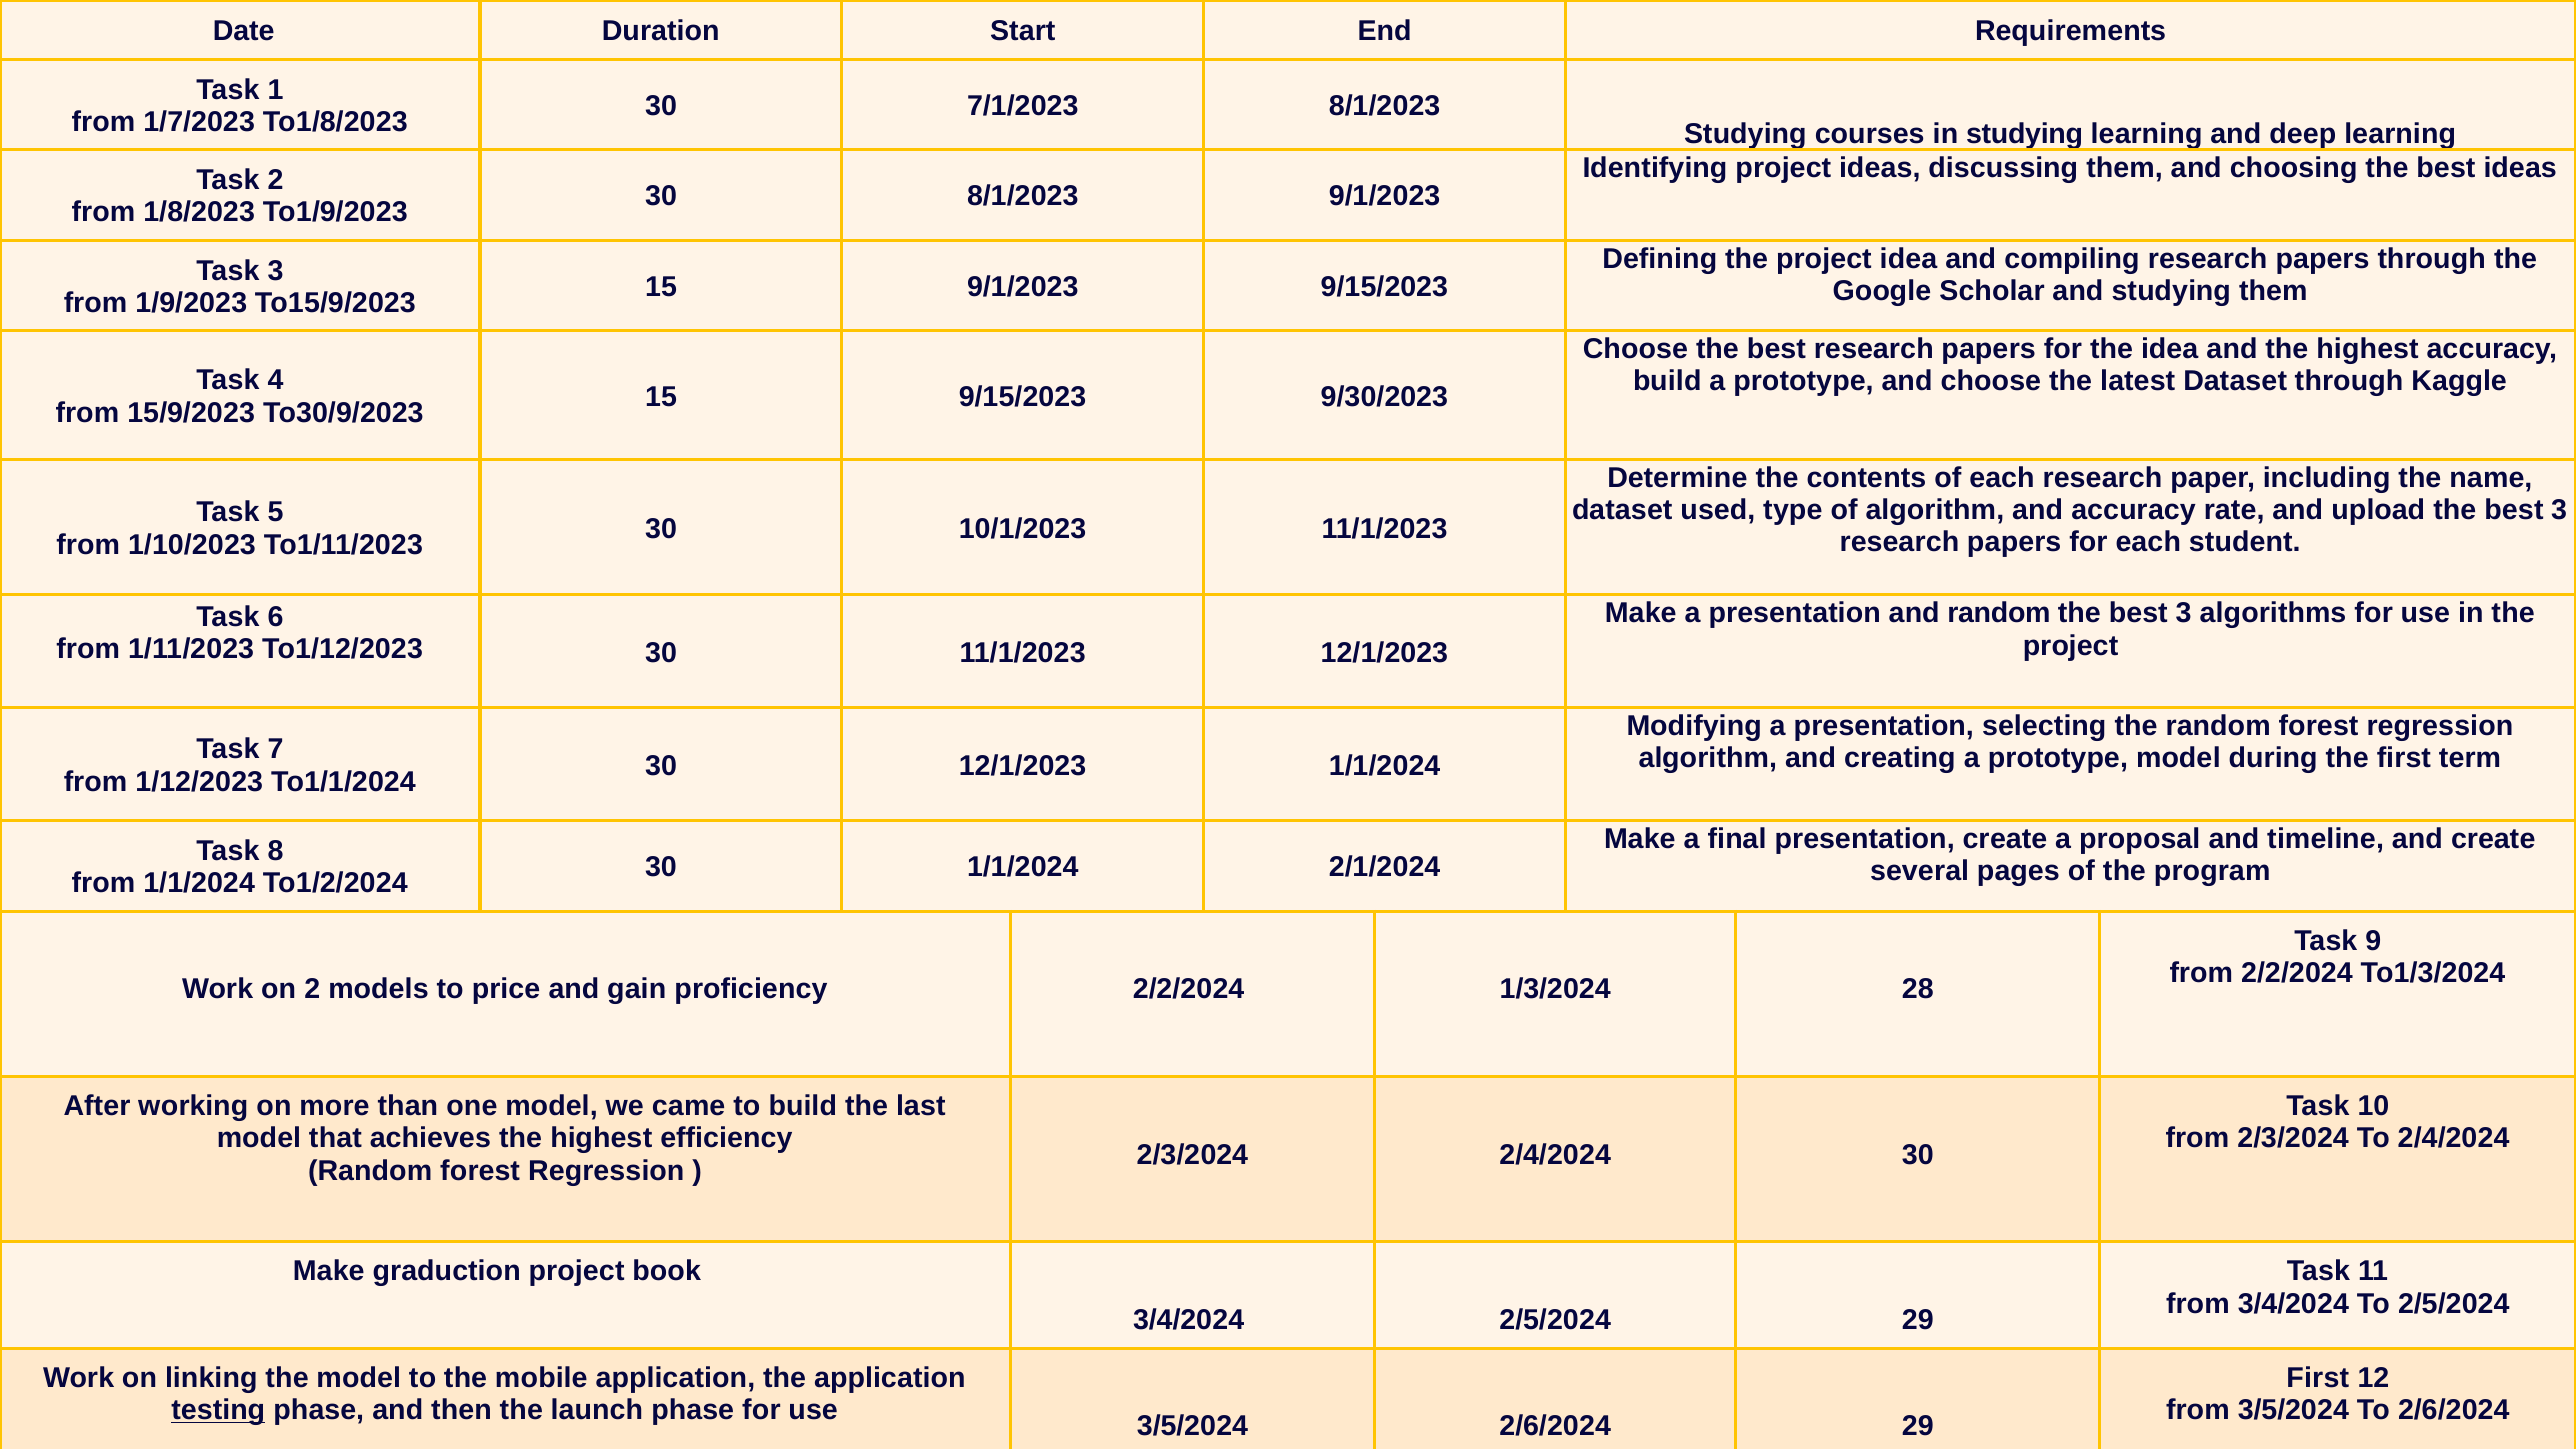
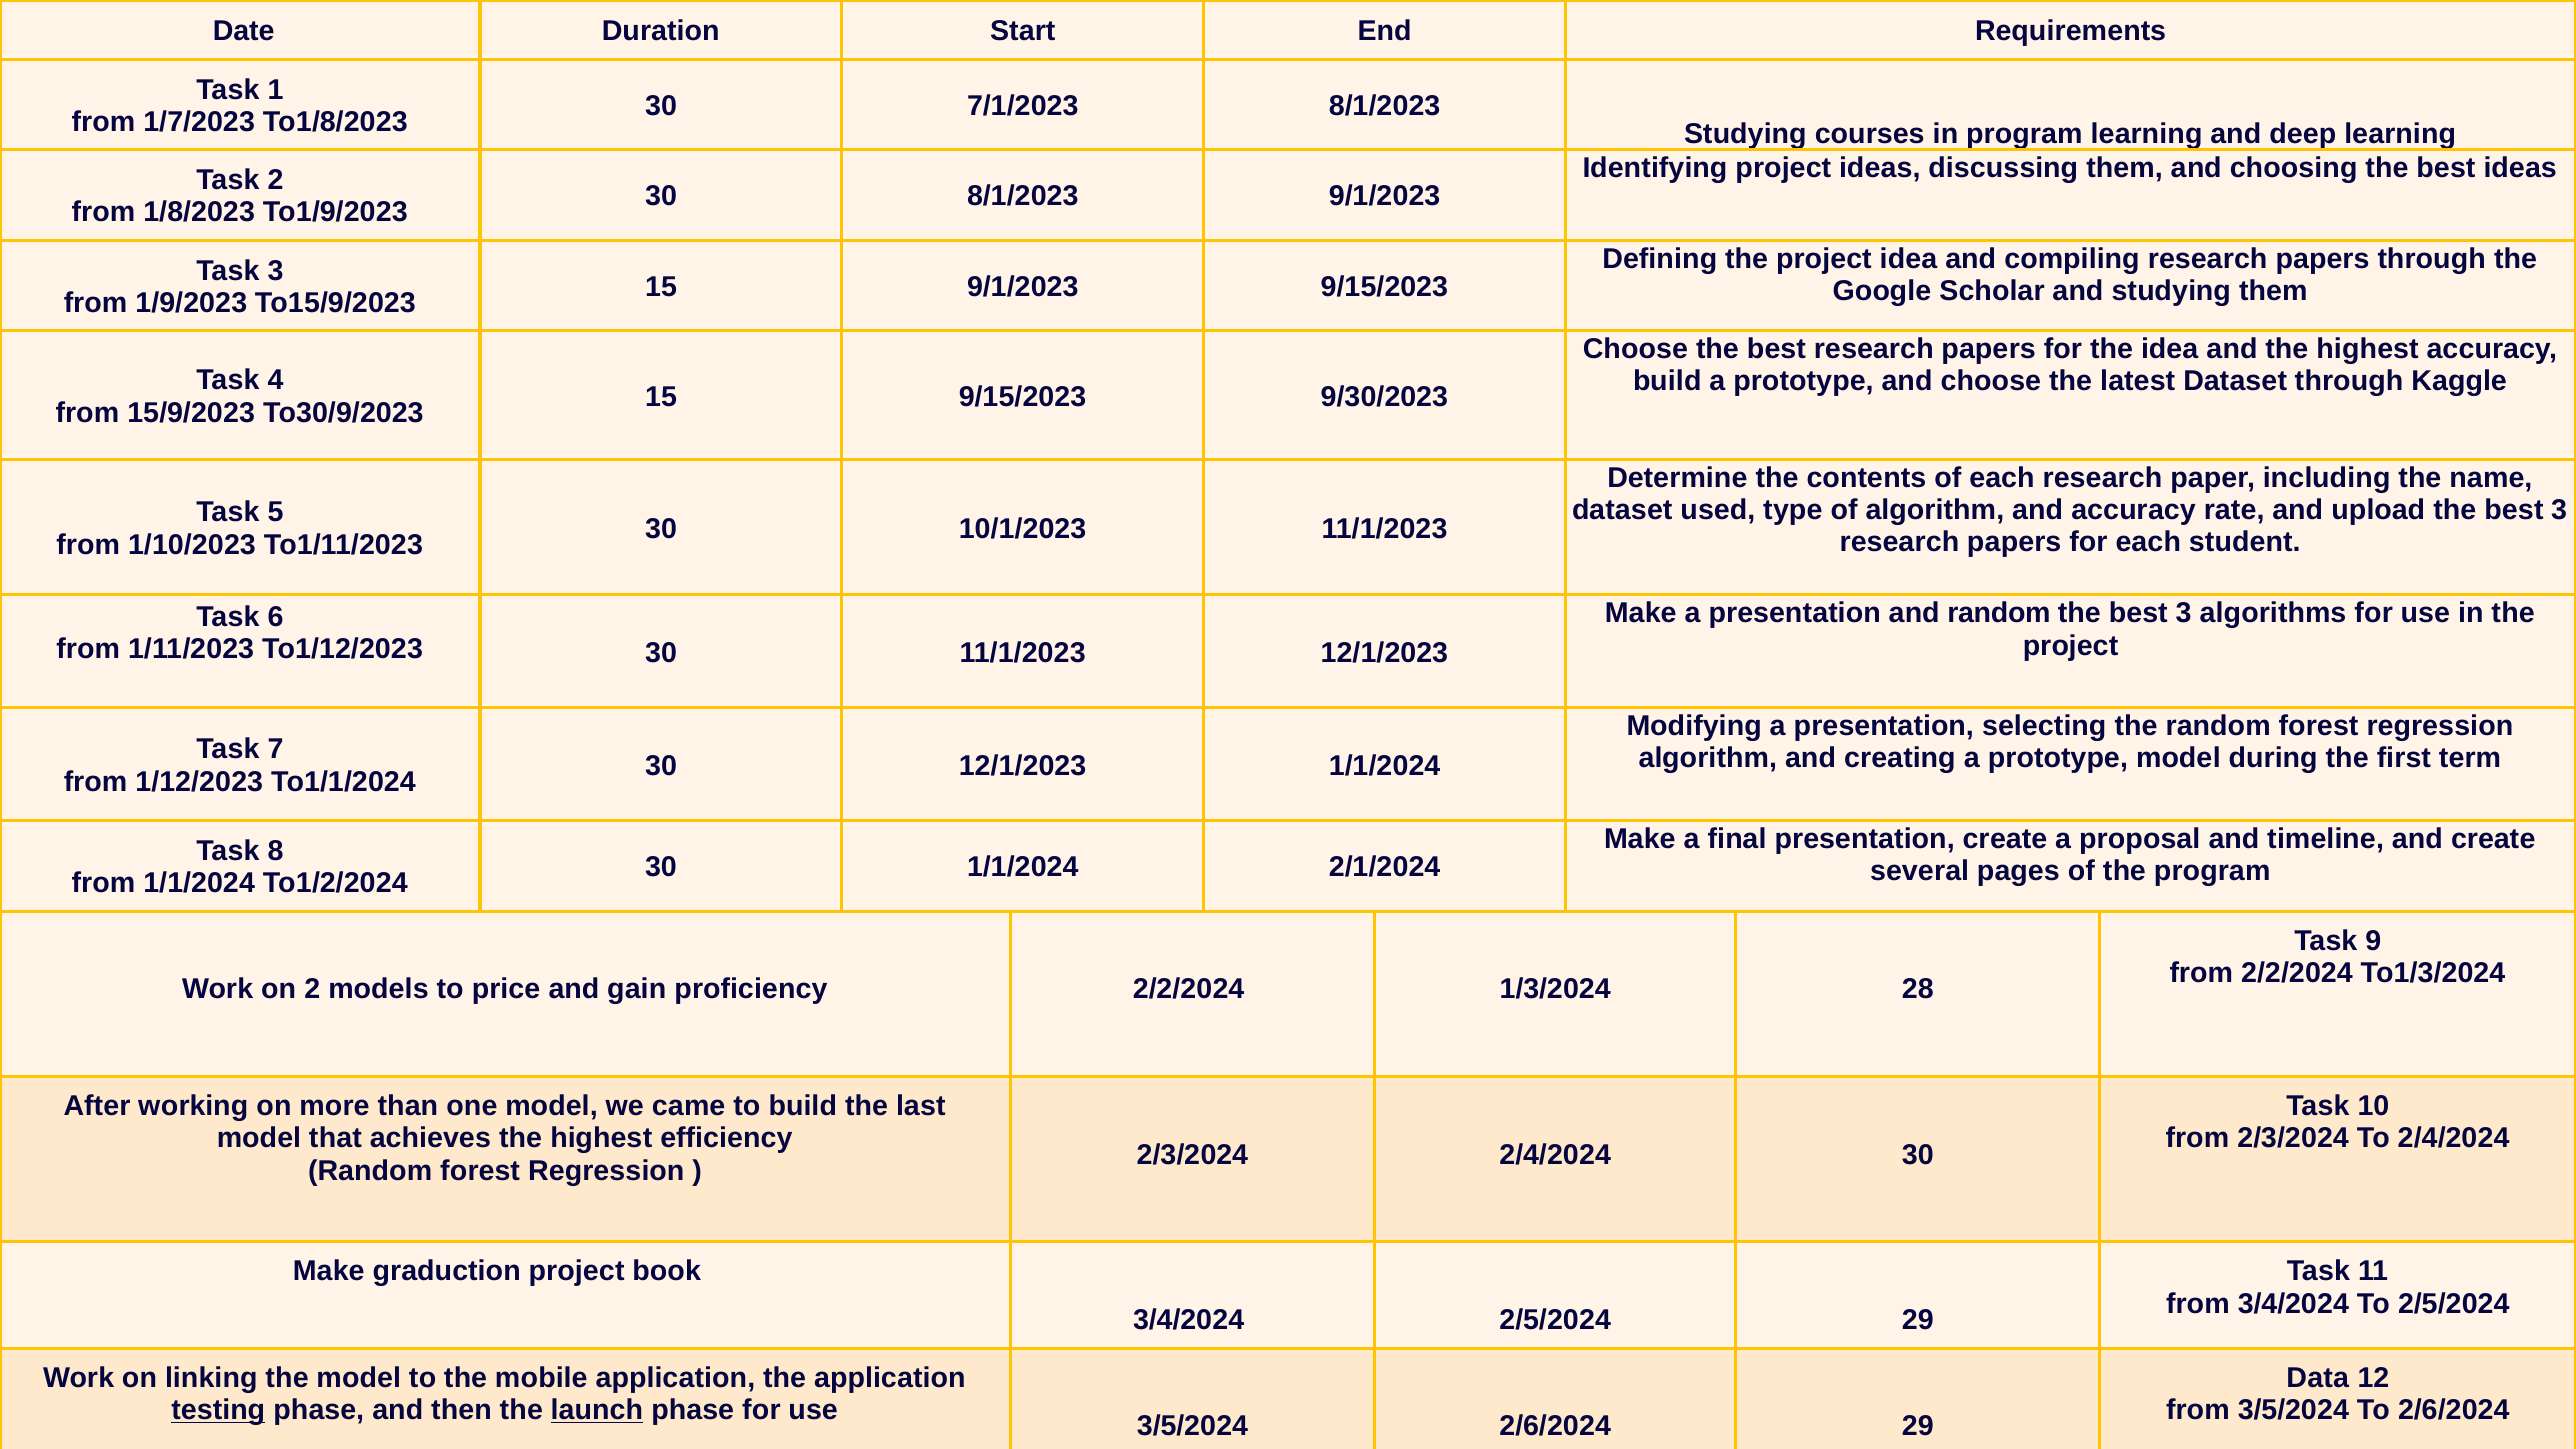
in studying: studying -> program
First at (2318, 1378): First -> Data
launch underline: none -> present
